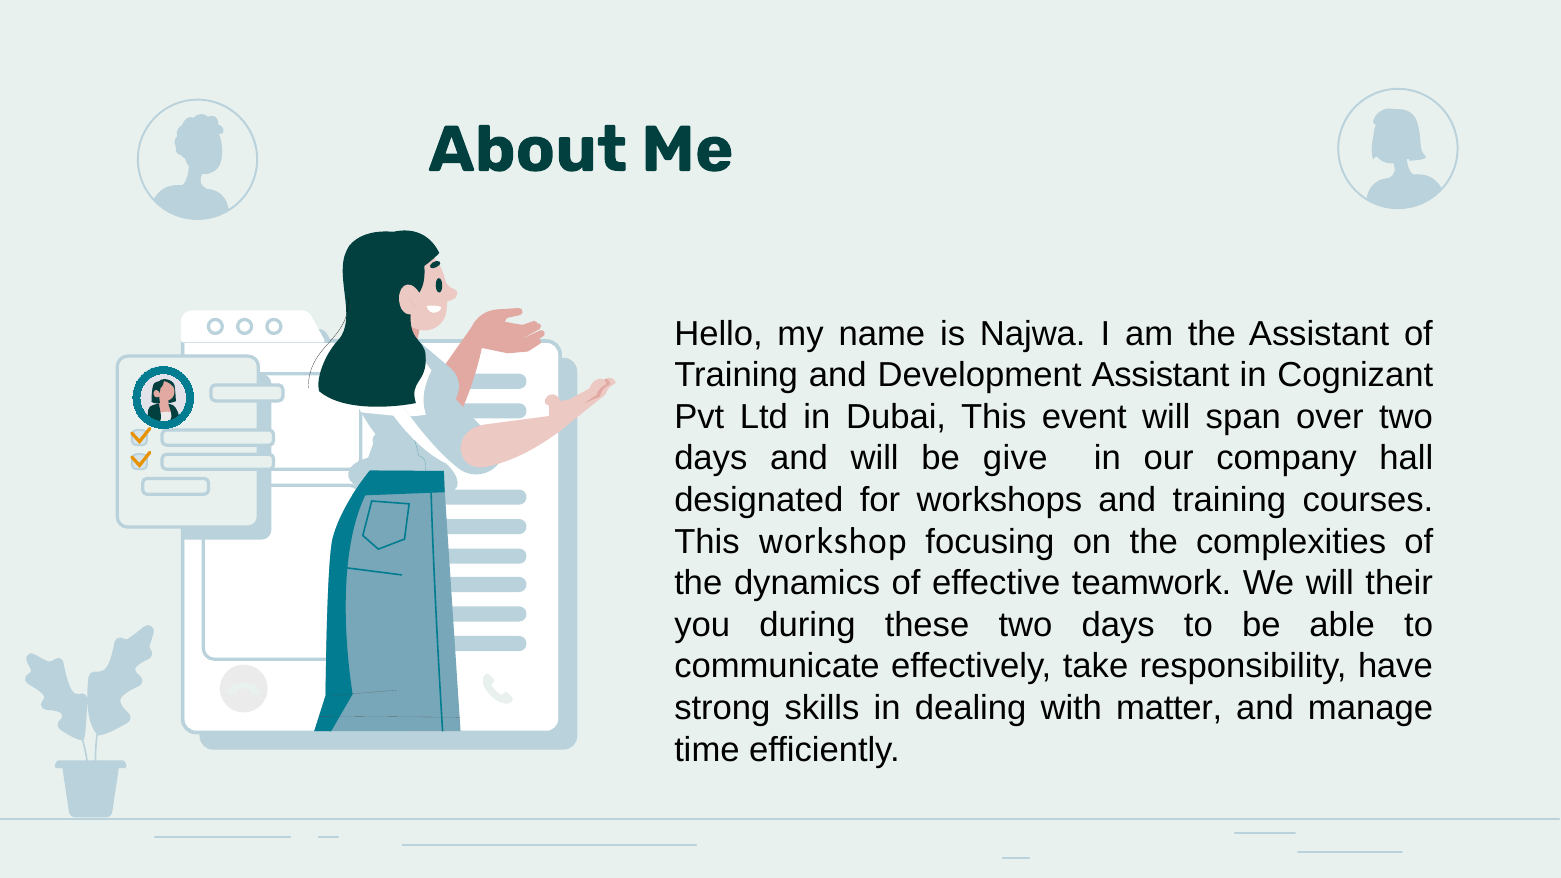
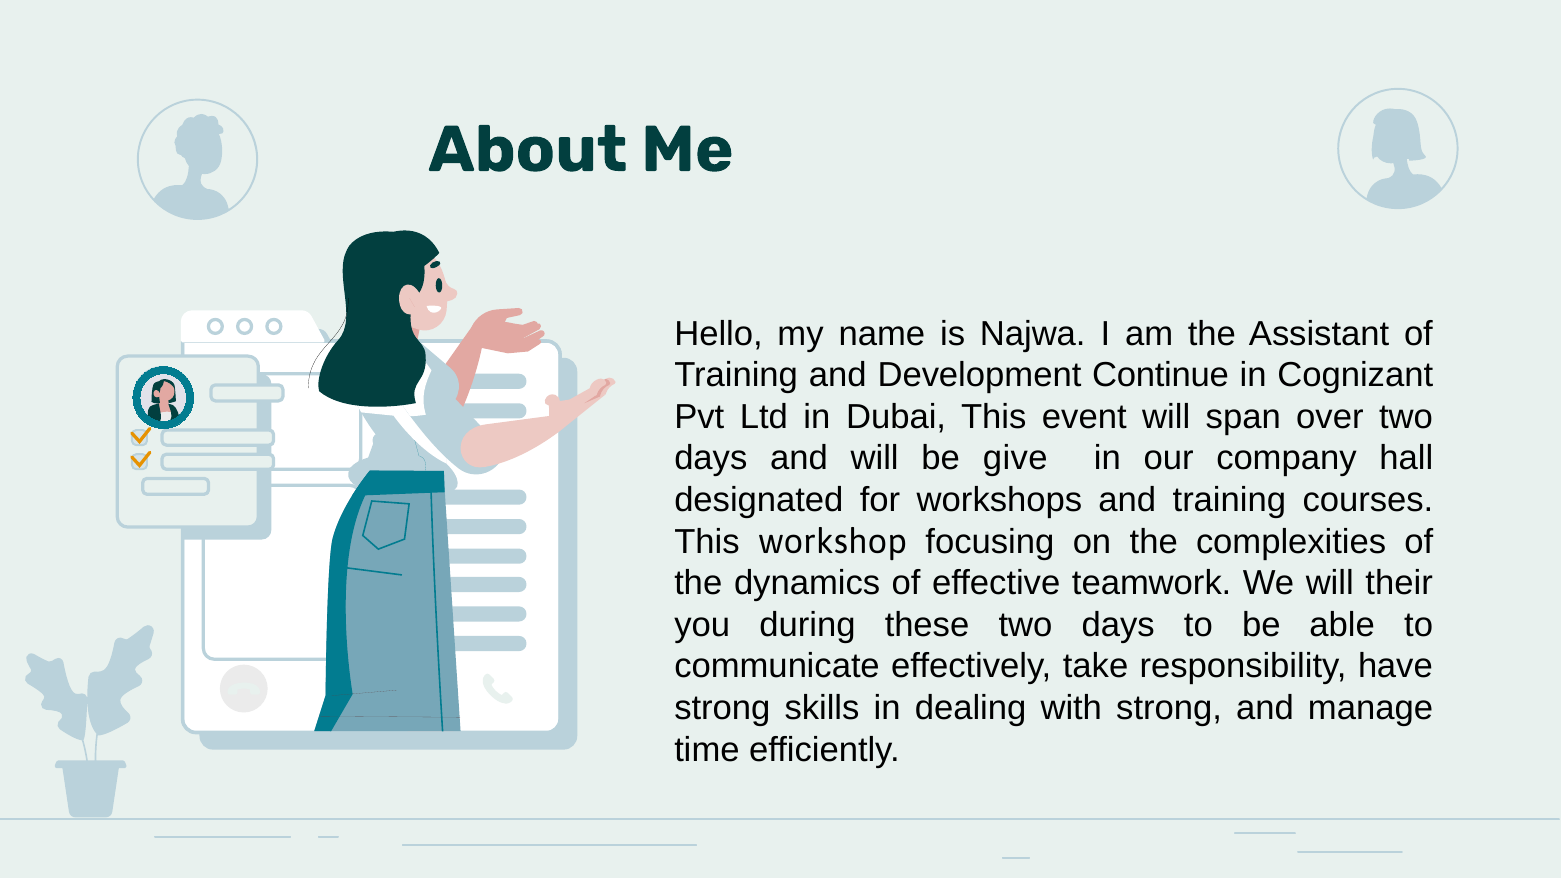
Development Assistant: Assistant -> Continue
with matter: matter -> strong
